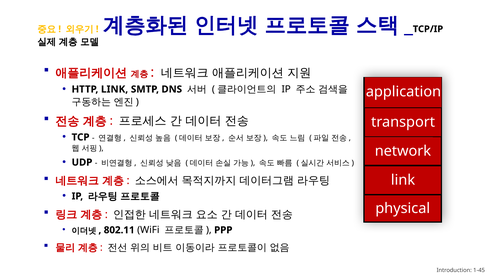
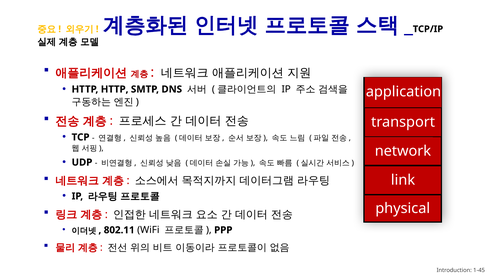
HTTP LINK: LINK -> HTTP
